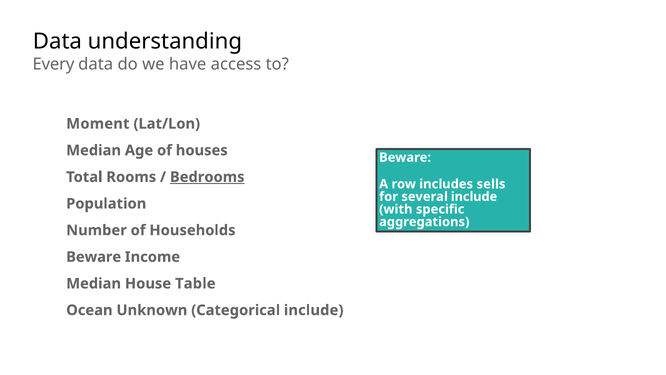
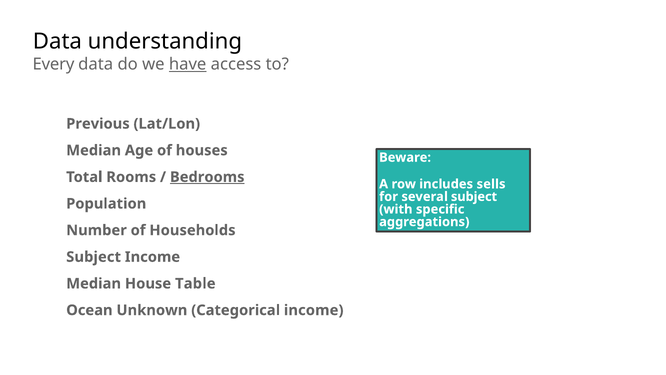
have underline: none -> present
Moment: Moment -> Previous
several include: include -> subject
Beware at (94, 257): Beware -> Subject
Categorical include: include -> income
